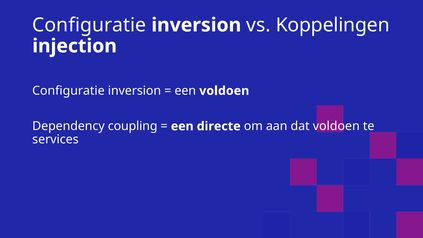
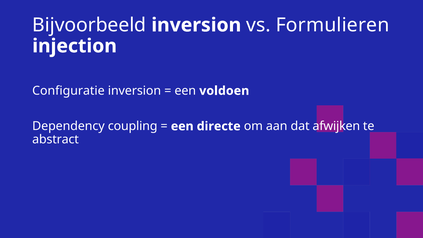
Configuratie at (89, 25): Configuratie -> Bijvoorbeeld
Koppelingen: Koppelingen -> Formulieren
dat voldoen: voldoen -> afwijken
services: services -> abstract
